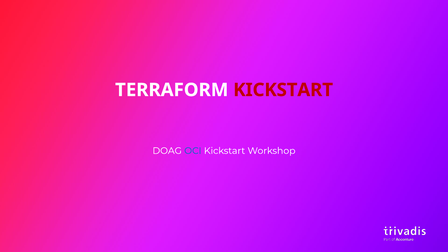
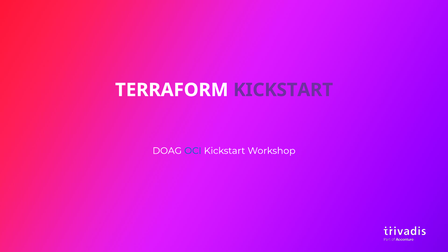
KICKSTART at (283, 90) colour: red -> purple
